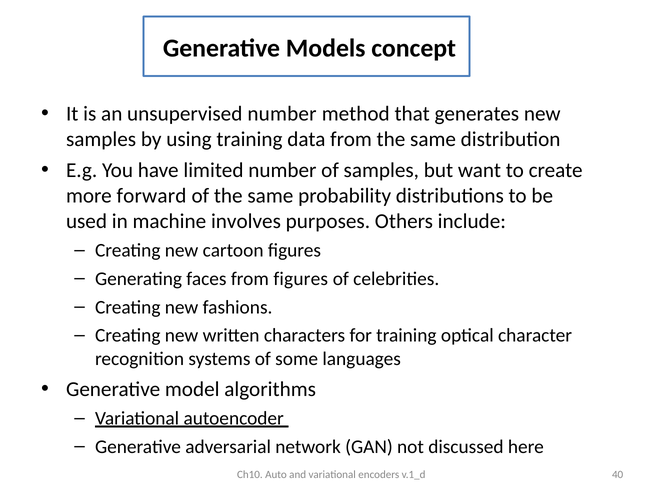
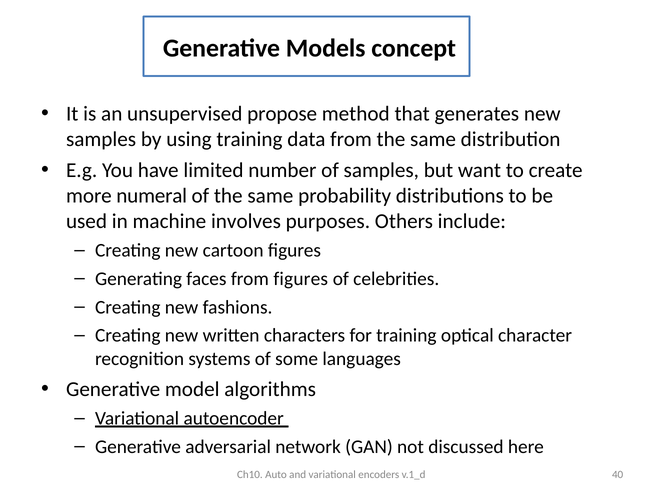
unsupervised number: number -> propose
forward: forward -> numeral
